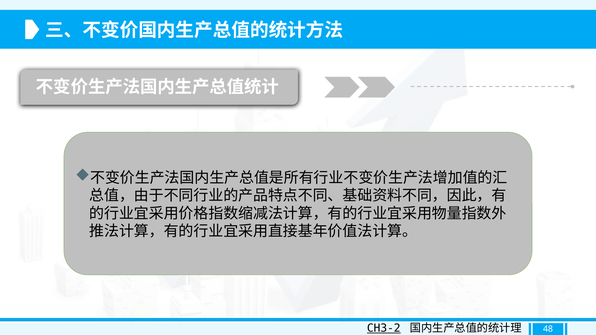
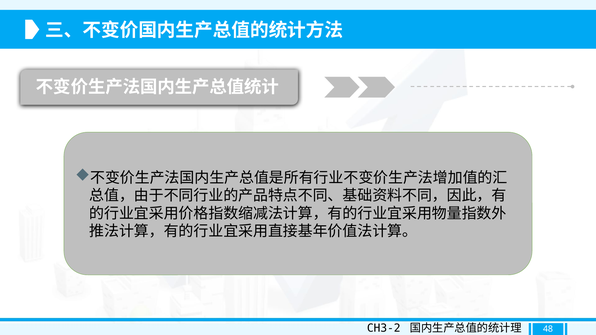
CH3-2 underline: present -> none
